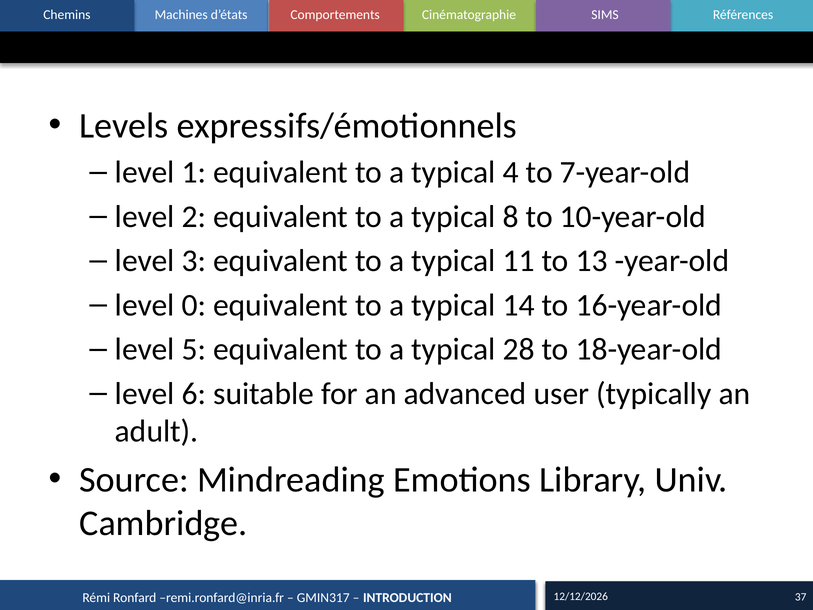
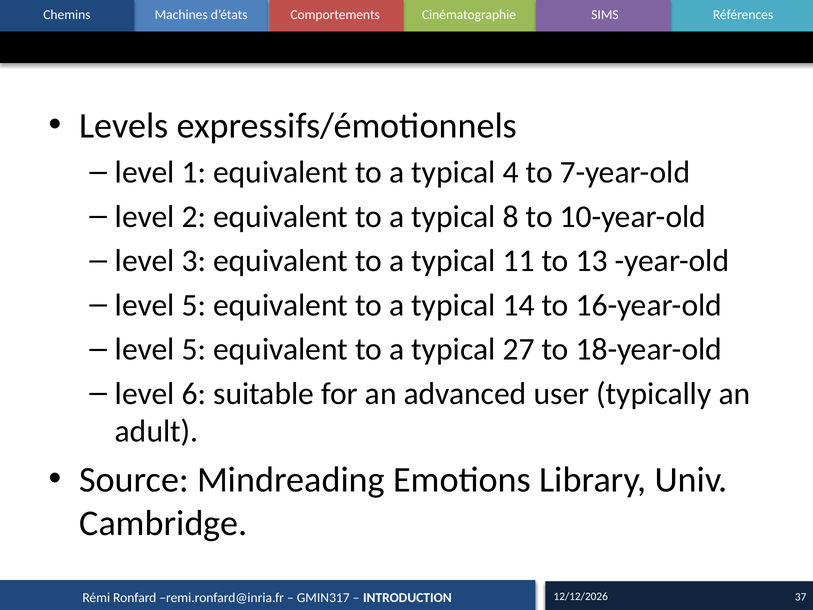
0 at (194, 305): 0 -> 5
28: 28 -> 27
